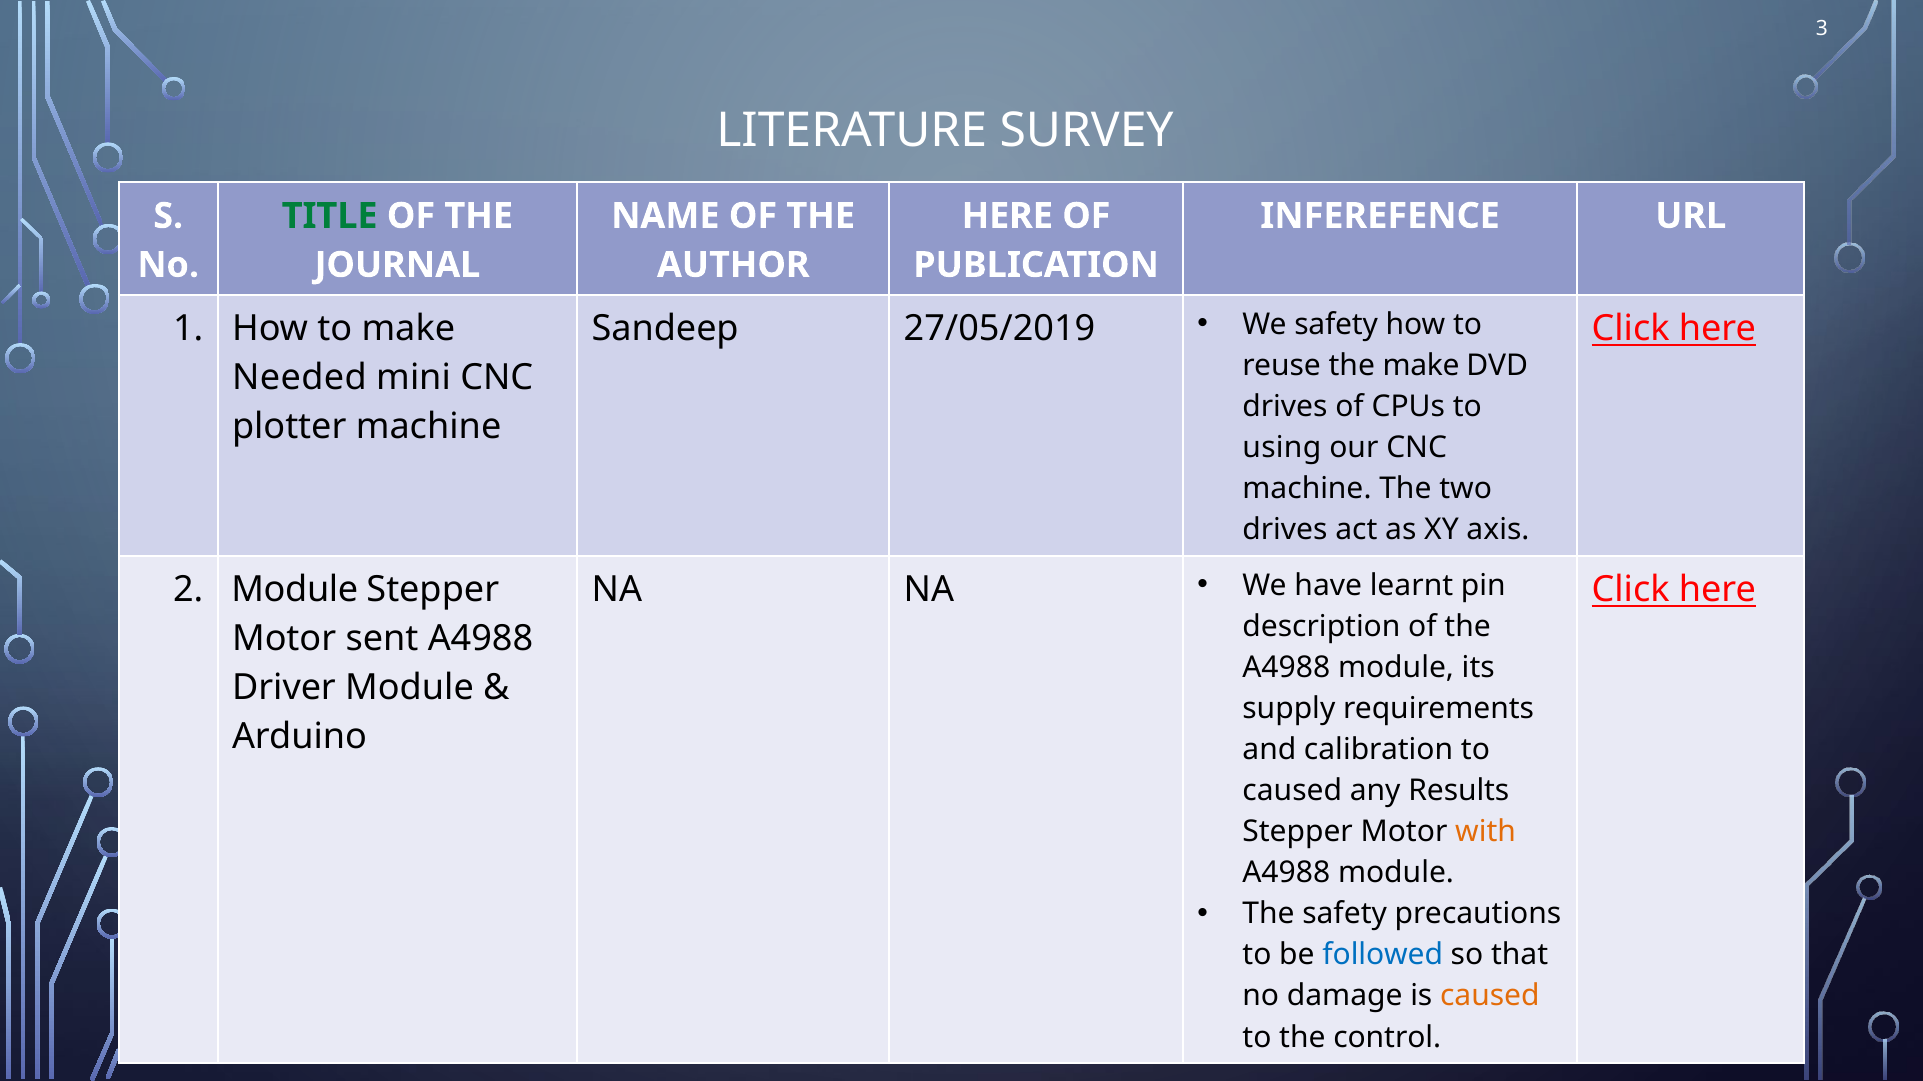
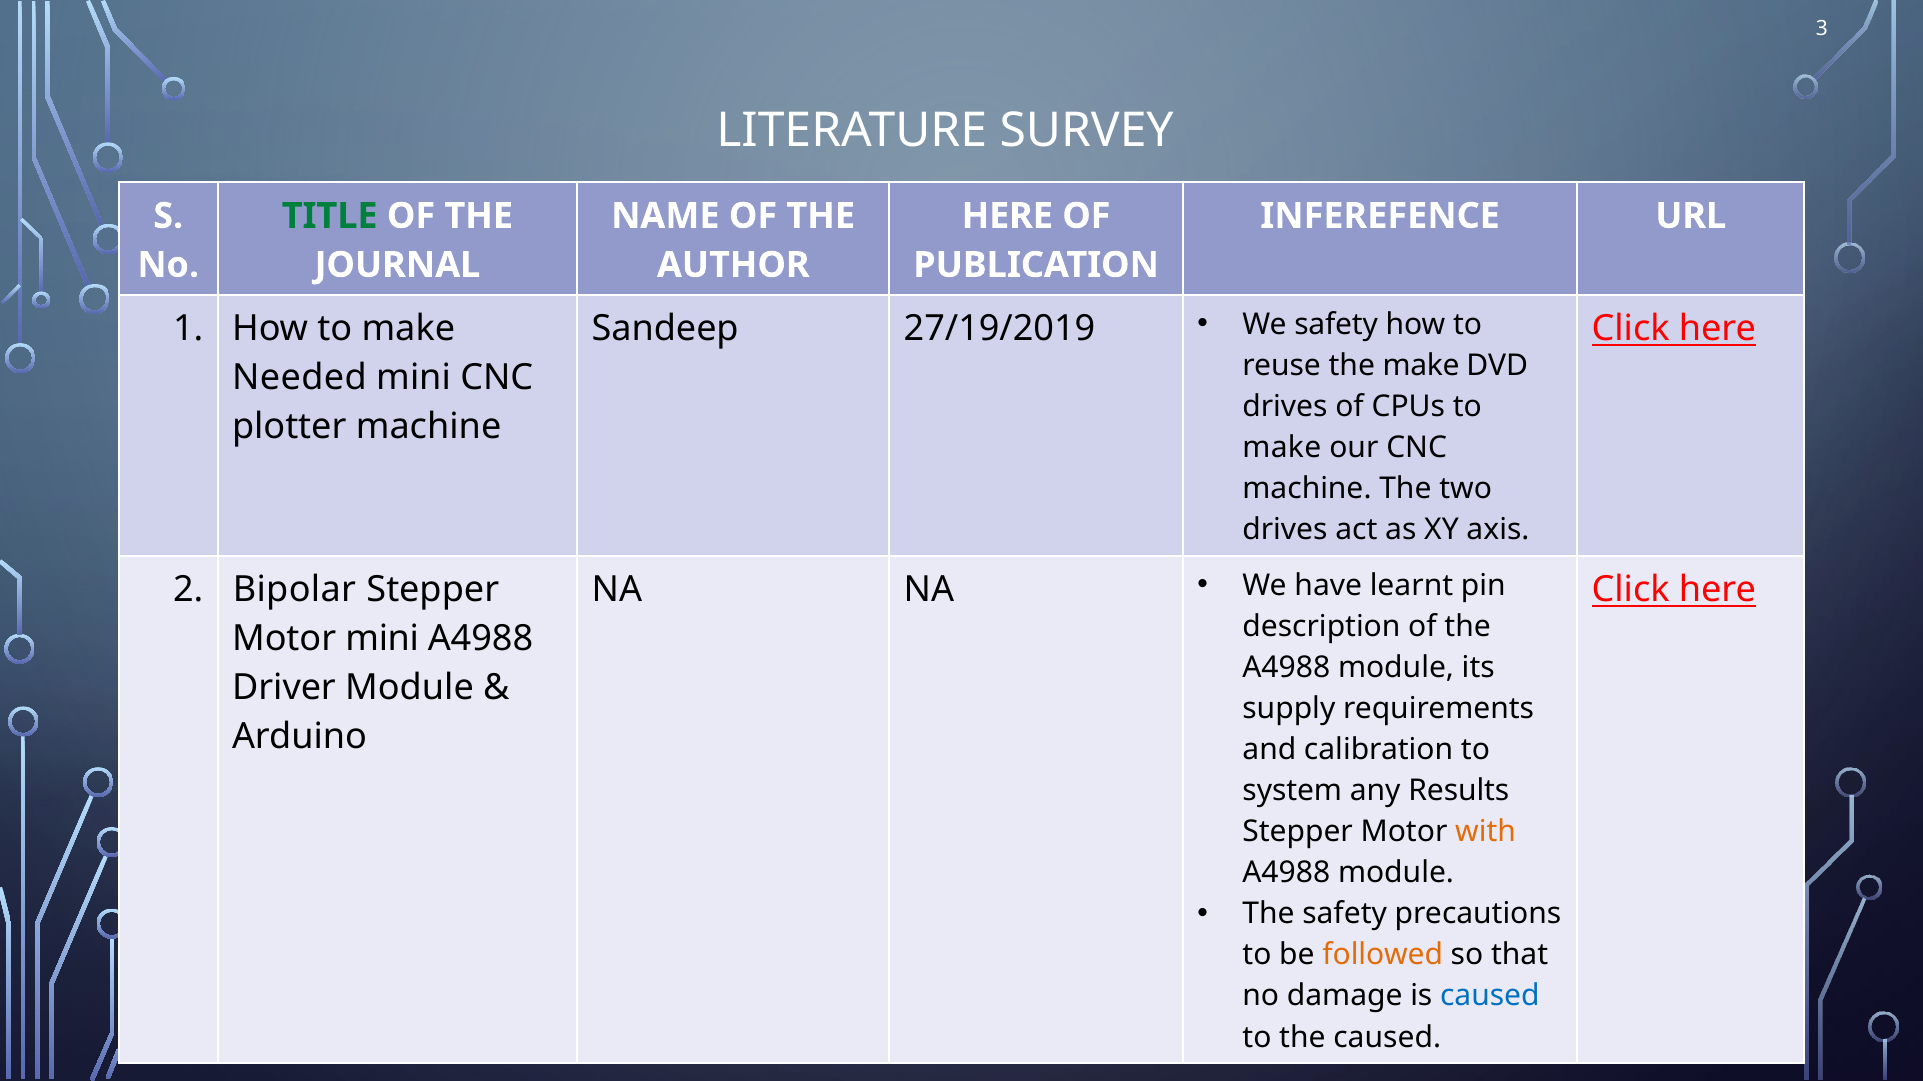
27/05/2019: 27/05/2019 -> 27/19/2019
using at (1282, 448): using -> make
2 Module: Module -> Bipolar
Motor sent: sent -> mini
caused at (1292, 791): caused -> system
followed colour: blue -> orange
caused at (1490, 997) colour: orange -> blue
the control: control -> caused
